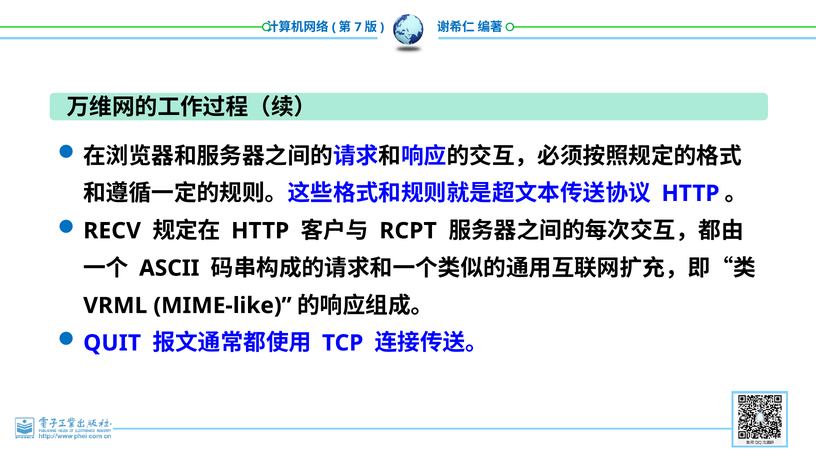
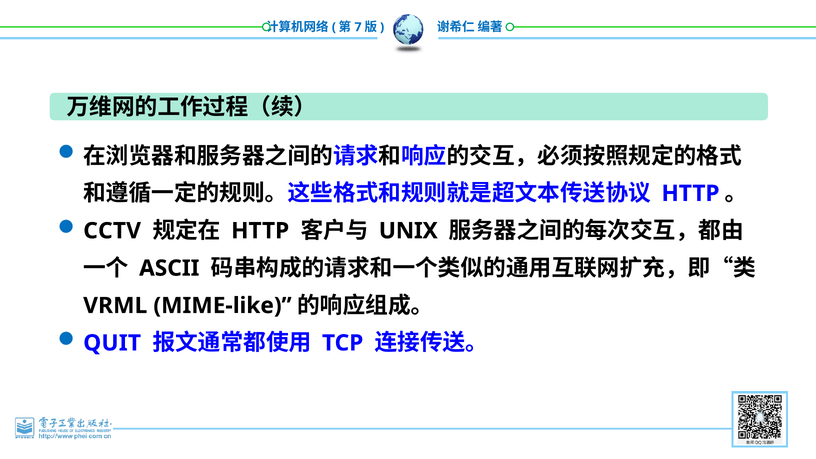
RECV: RECV -> CCTV
RCPT: RCPT -> UNIX
